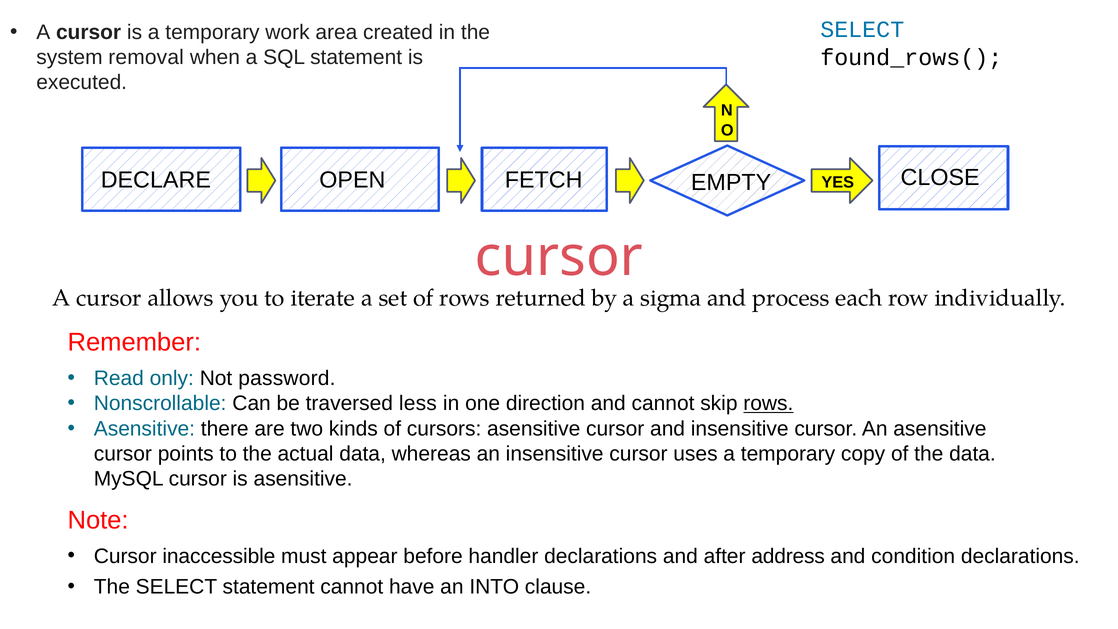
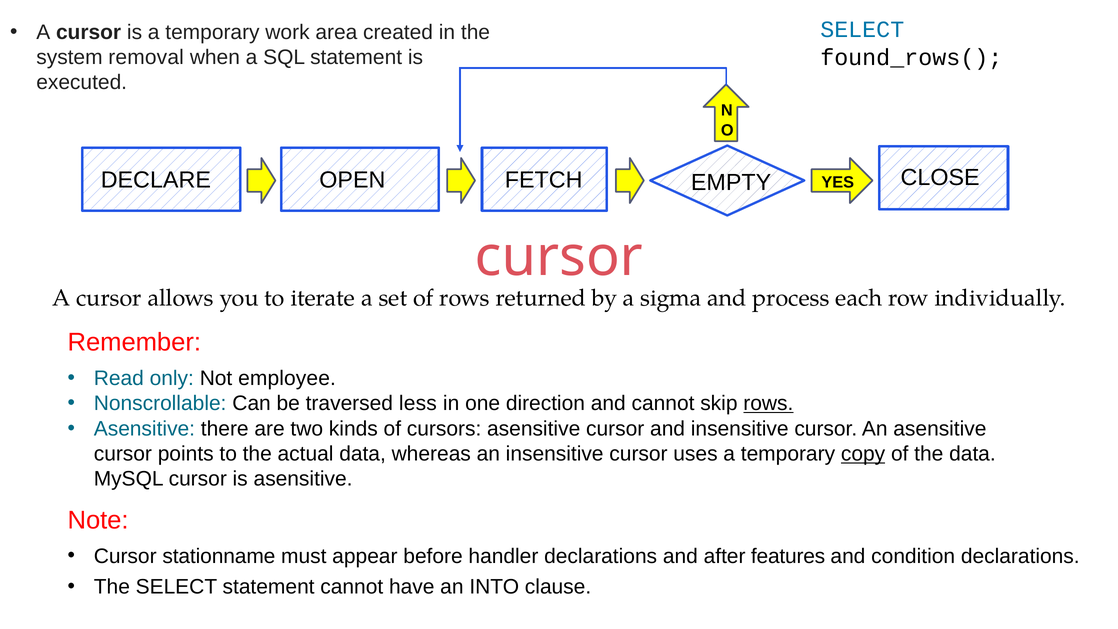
password: password -> employee
copy underline: none -> present
inaccessible: inaccessible -> stationname
address: address -> features
